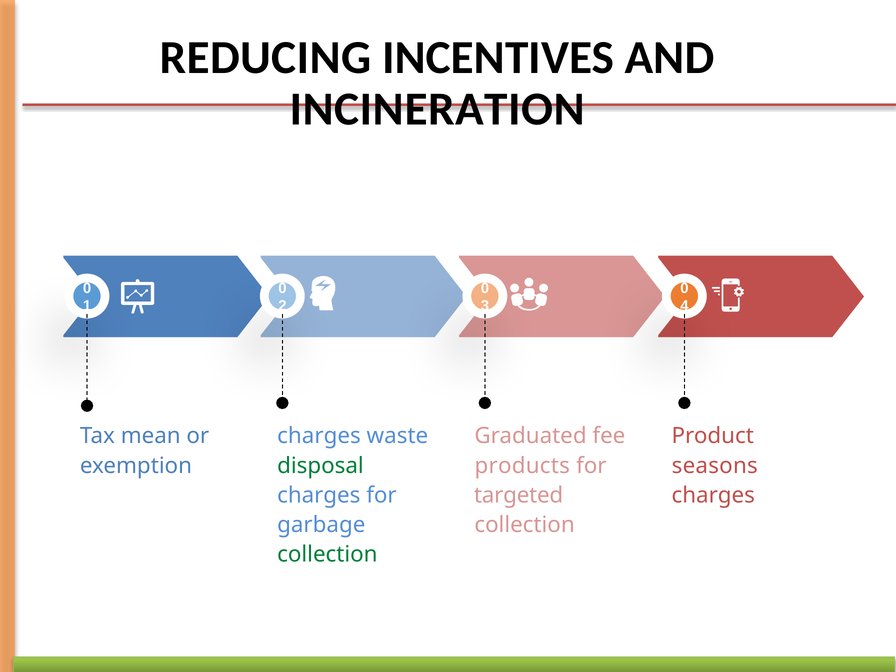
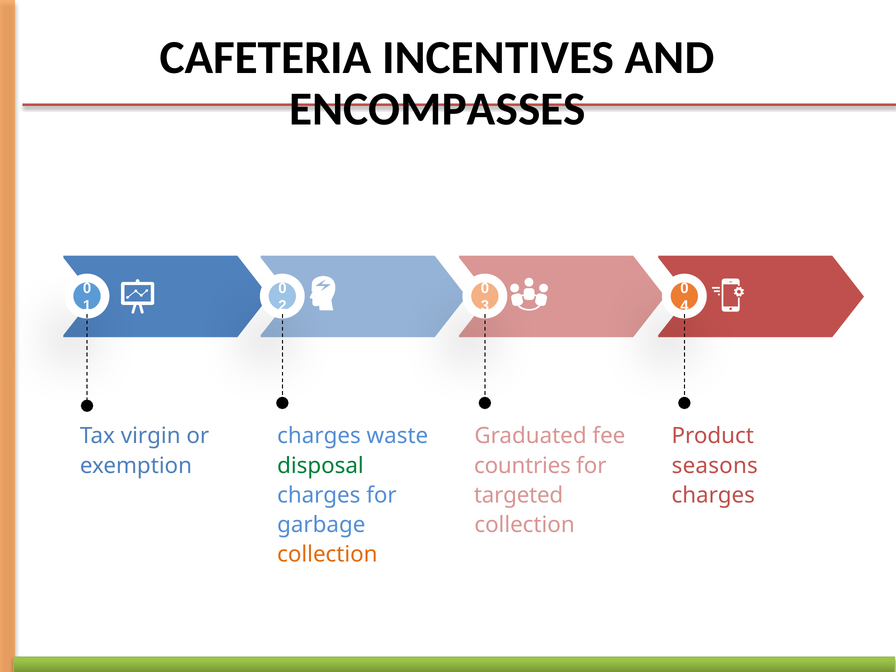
REDUCING: REDUCING -> CAFETERIA
INCINERATION: INCINERATION -> ENCOMPASSES
mean: mean -> virgin
products: products -> countries
collection at (327, 554) colour: green -> orange
